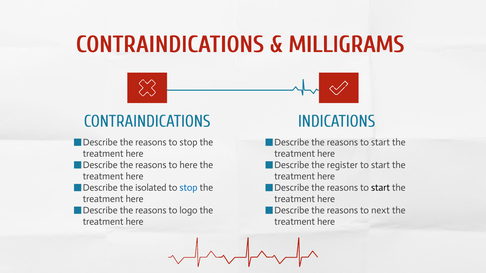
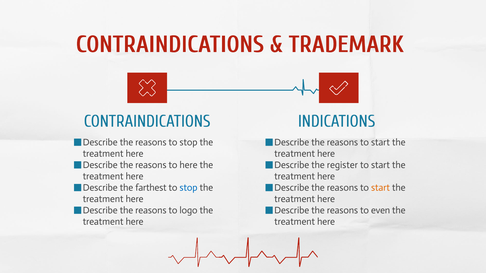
MILLIGRAMS: MILLIGRAMS -> TRADEMARK
isolated: isolated -> farthest
start at (380, 188) colour: black -> orange
next: next -> even
